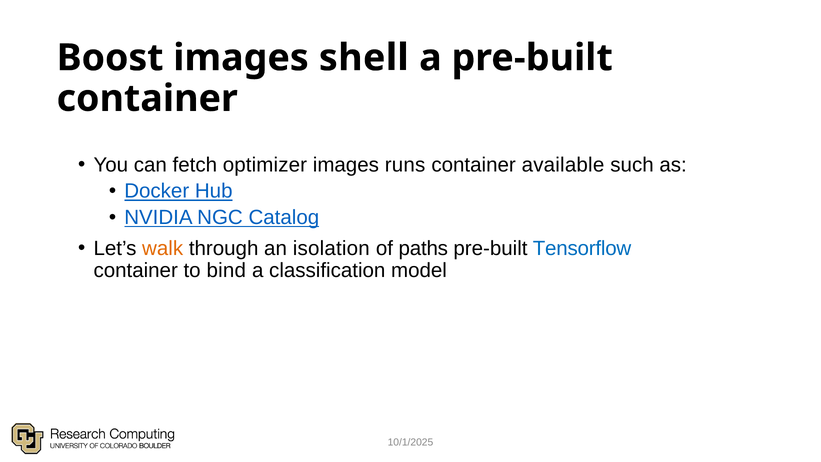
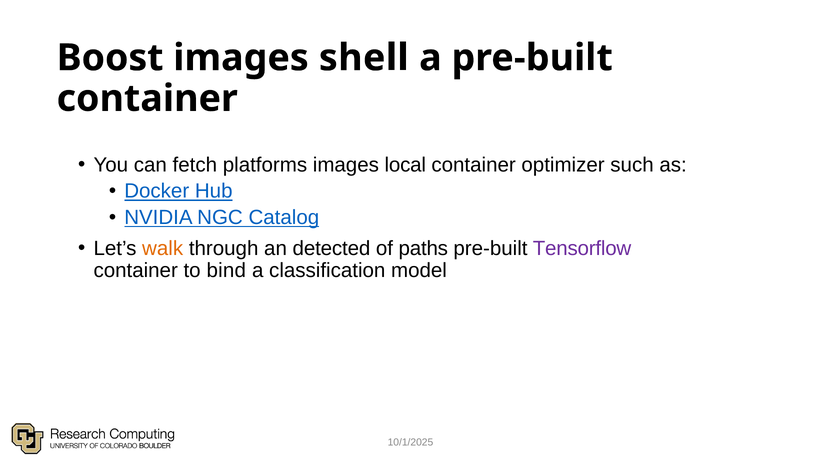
optimizer: optimizer -> platforms
runs: runs -> local
available: available -> optimizer
isolation: isolation -> detected
Tensorflow colour: blue -> purple
